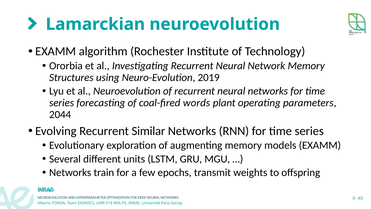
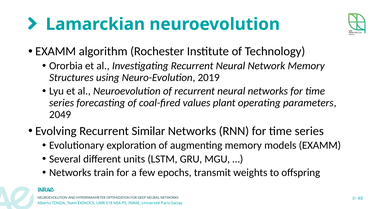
words: words -> values
2044: 2044 -> 2049
